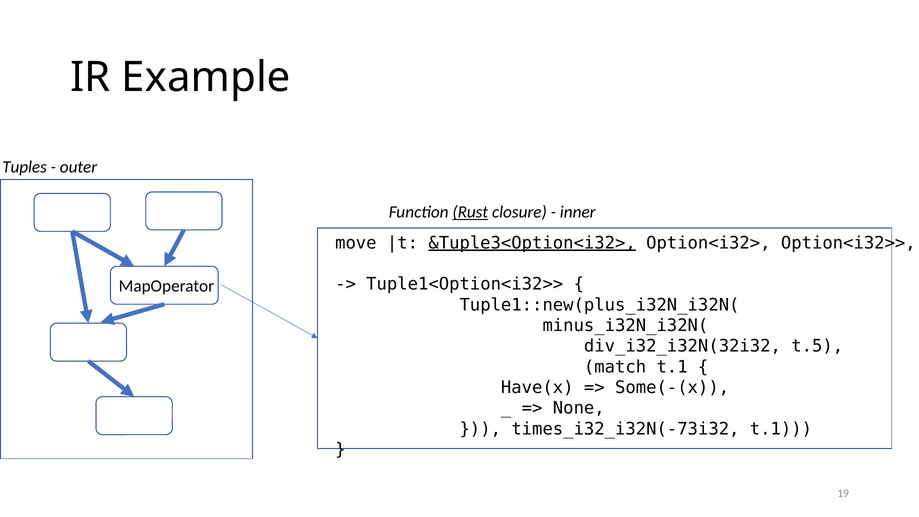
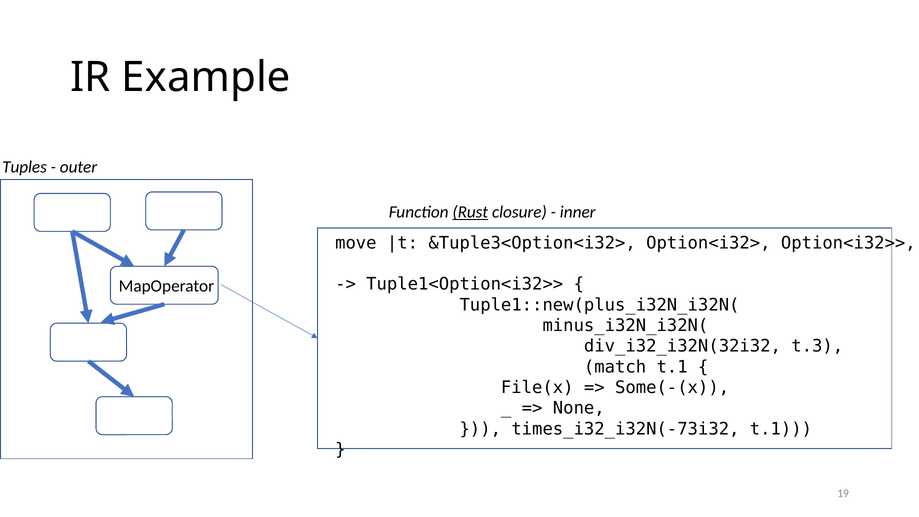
&Tuple3<Option<i32> underline: present -> none
t.5: t.5 -> t.3
Have(x: Have(x -> File(x
